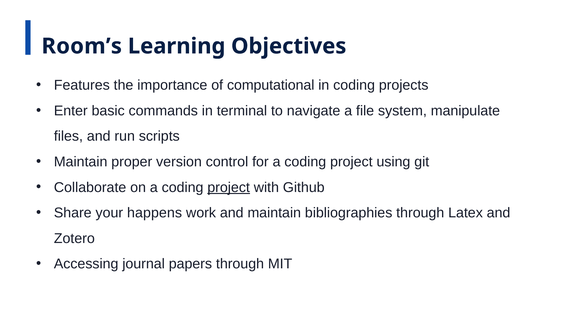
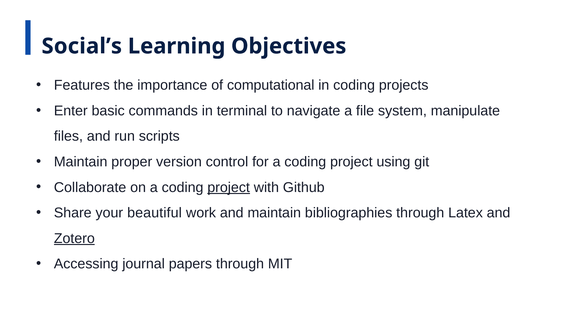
Room’s: Room’s -> Social’s
happens: happens -> beautiful
Zotero underline: none -> present
